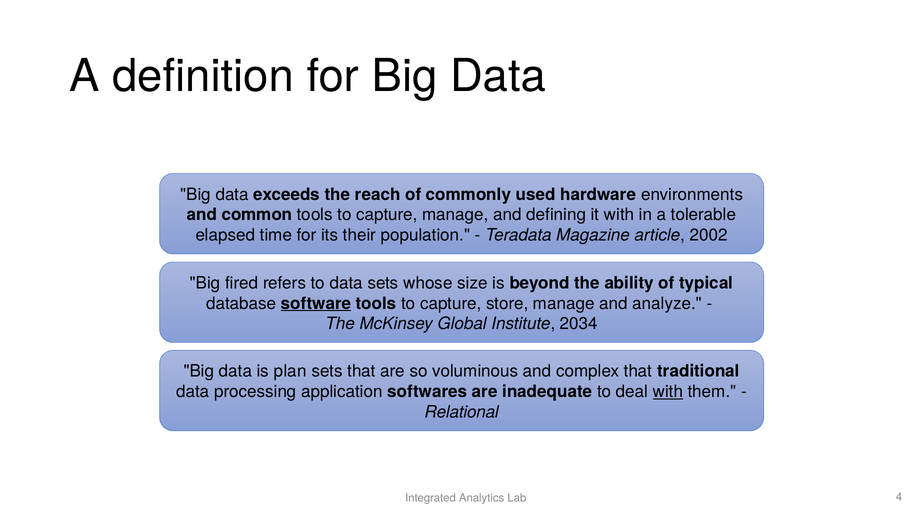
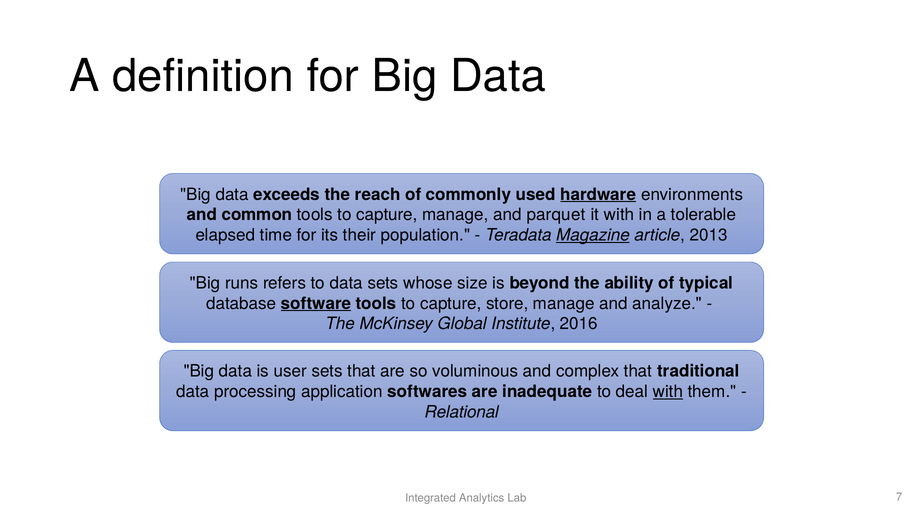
hardware underline: none -> present
defining: defining -> parquet
Magazine underline: none -> present
2002: 2002 -> 2013
fired: fired -> runs
2034: 2034 -> 2016
plan: plan -> user
4: 4 -> 7
